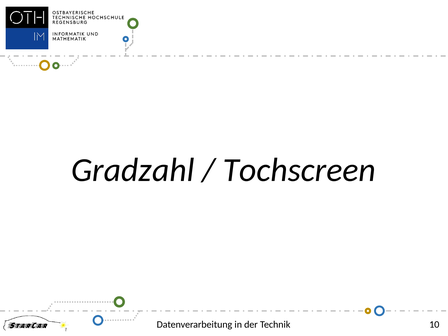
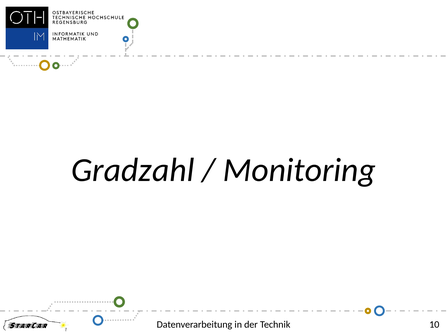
Tochscreen: Tochscreen -> Monitoring
